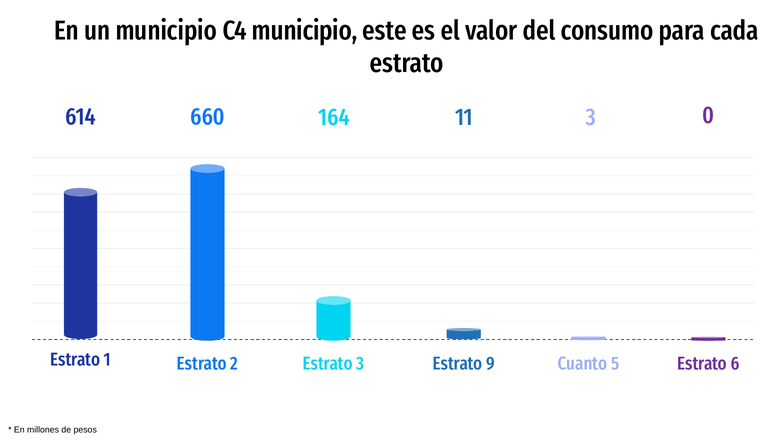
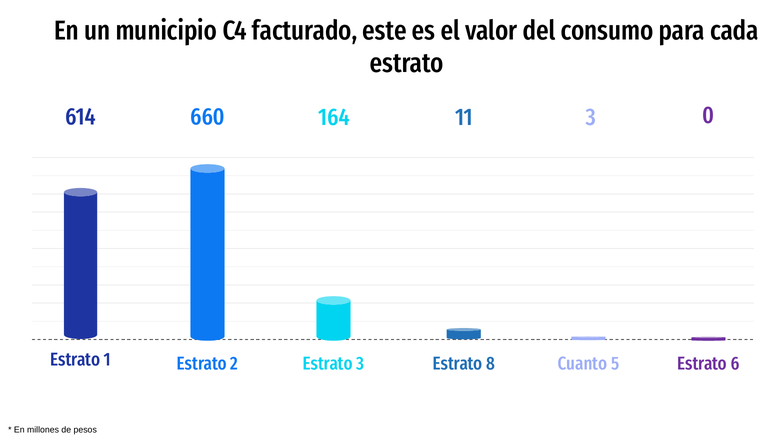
C4 municipio: municipio -> facturado
9: 9 -> 8
